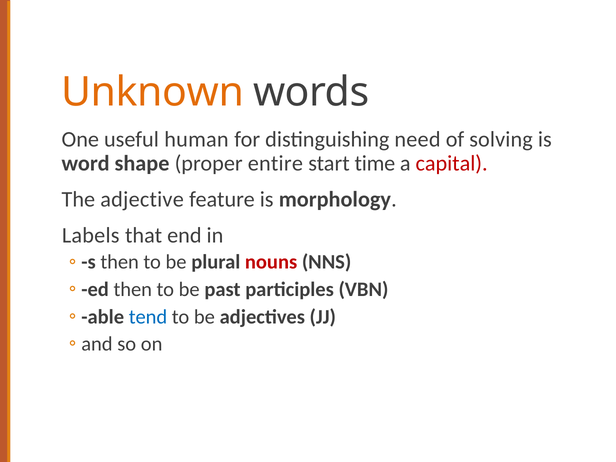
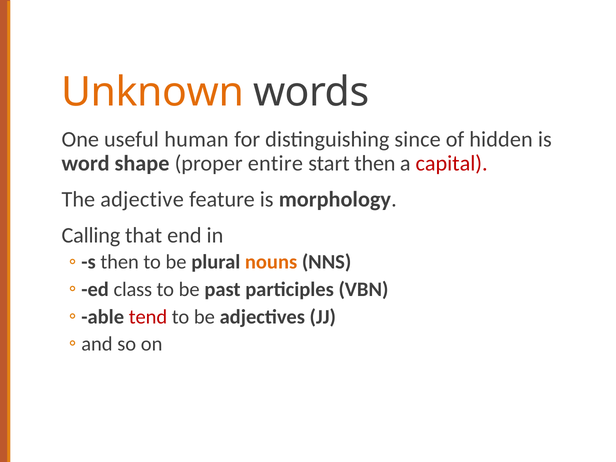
need: need -> since
solving: solving -> hidden
start time: time -> then
Labels: Labels -> Calling
nouns colour: red -> orange
then at (133, 289): then -> class
tend colour: blue -> red
